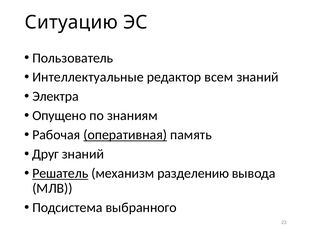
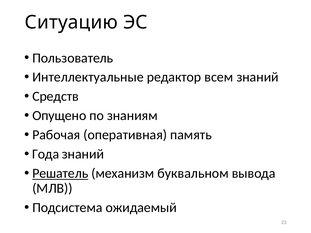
Электра: Электра -> Средств
оперативная underline: present -> none
Друг: Друг -> Года
разделению: разделению -> буквальном
выбранного: выбранного -> ожидаемый
